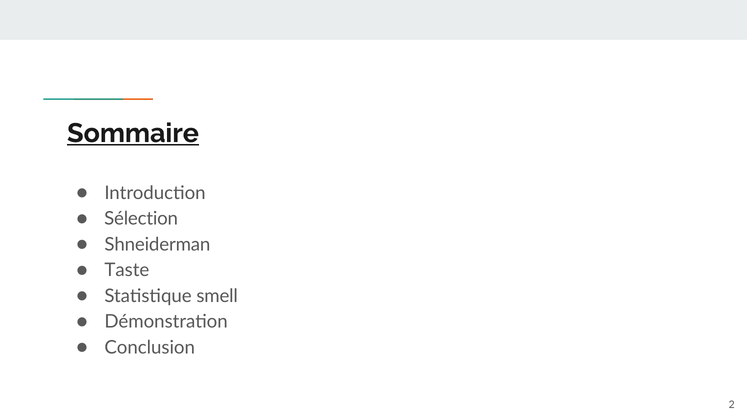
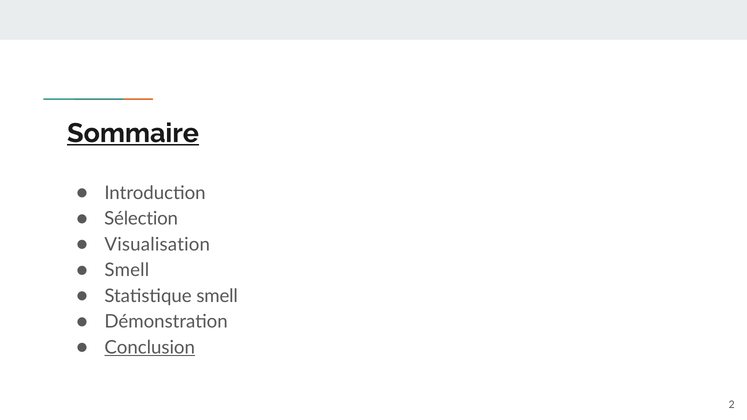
Shneiderman: Shneiderman -> Visualisation
Taste at (127, 270): Taste -> Smell
Conclusion underline: none -> present
